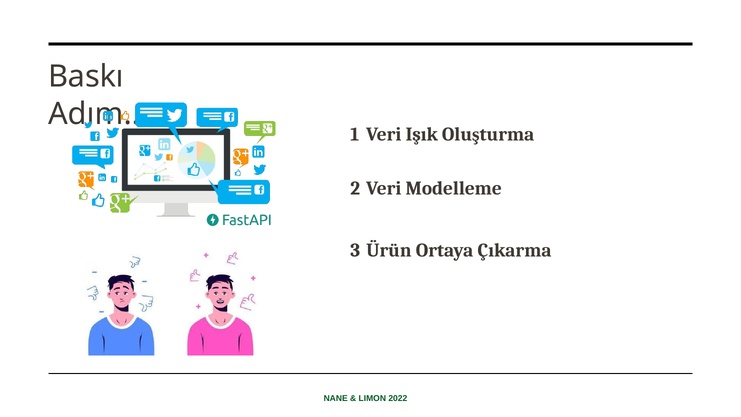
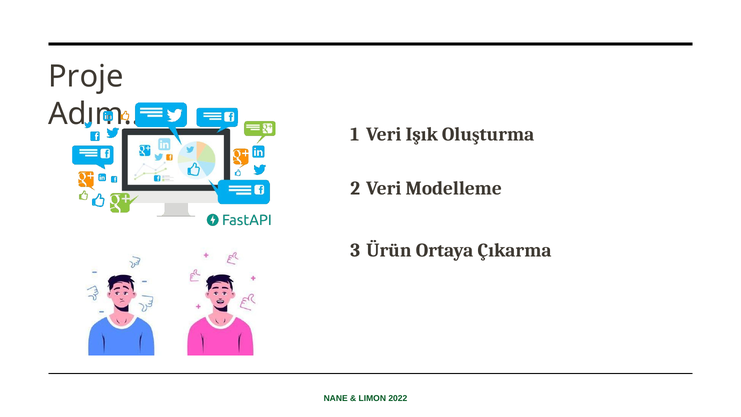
Baskı: Baskı -> Proje
